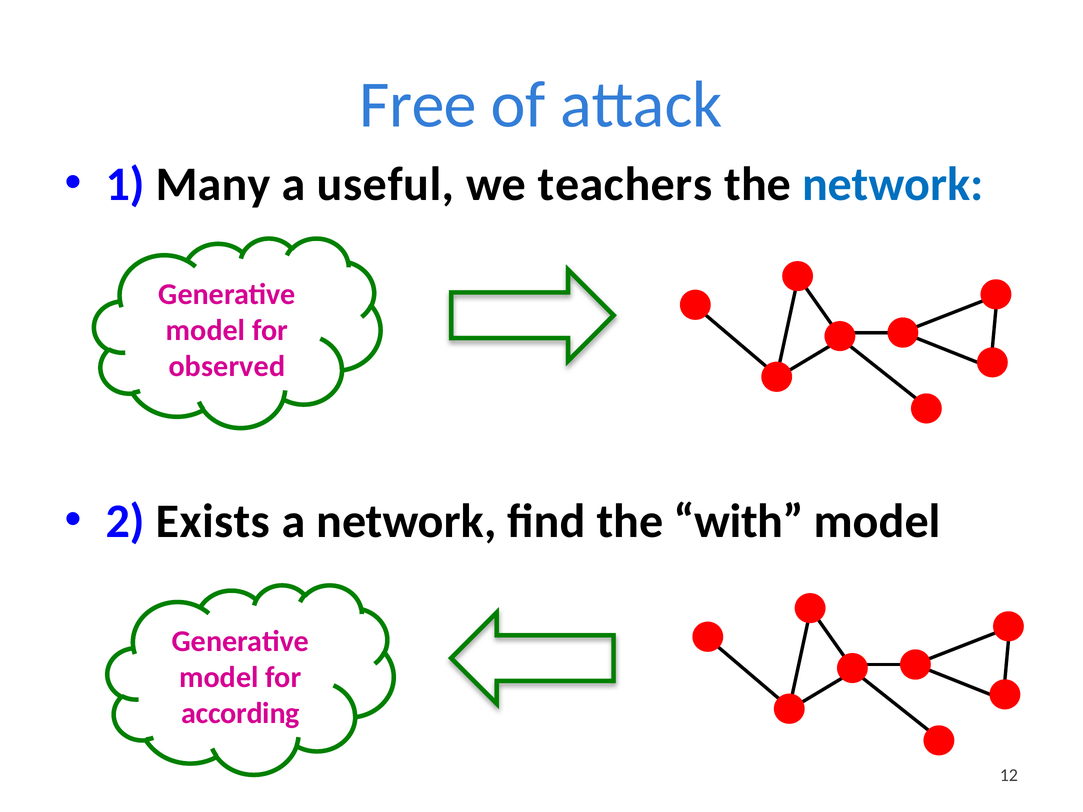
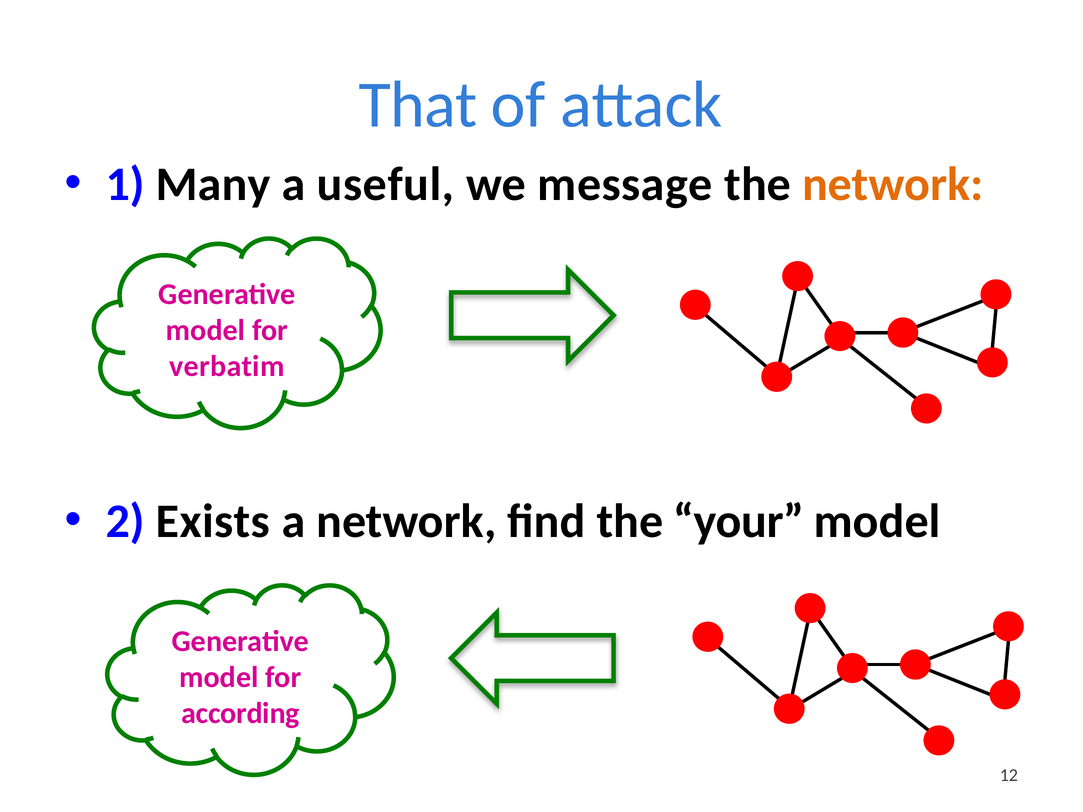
Free: Free -> That
teachers: teachers -> message
network at (893, 184) colour: blue -> orange
observed: observed -> verbatim
with: with -> your
